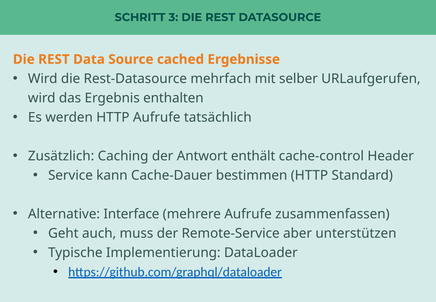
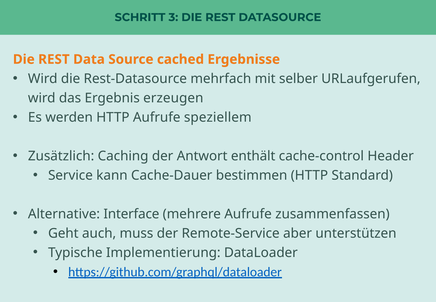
enthalten: enthalten -> erzeugen
tatsächlich: tatsächlich -> speziellem
